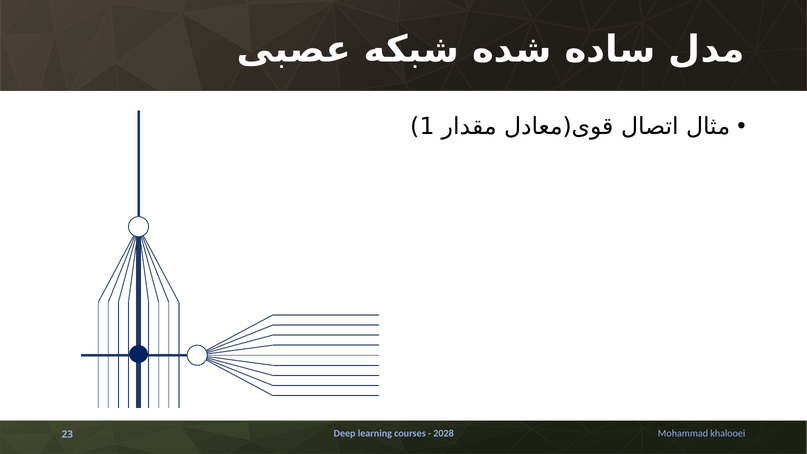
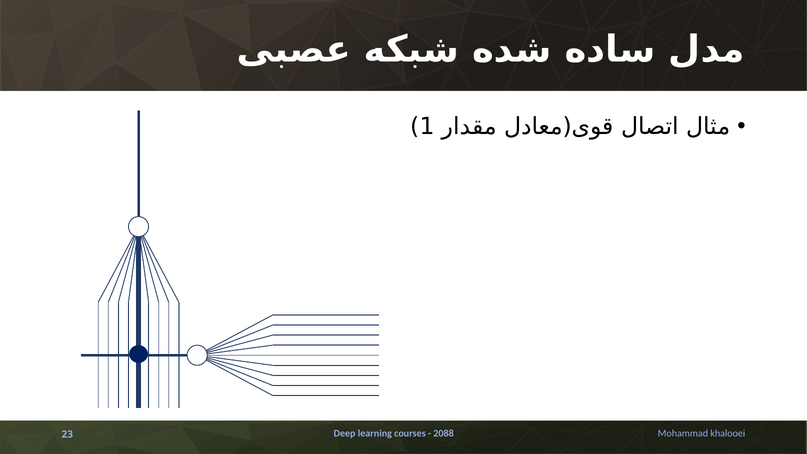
2028: 2028 -> 2088
